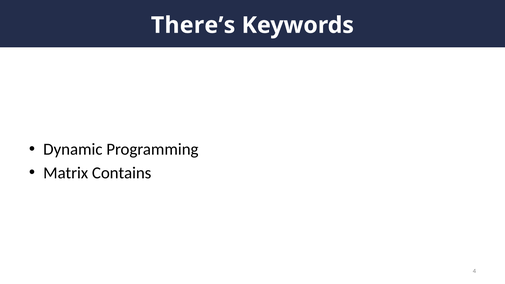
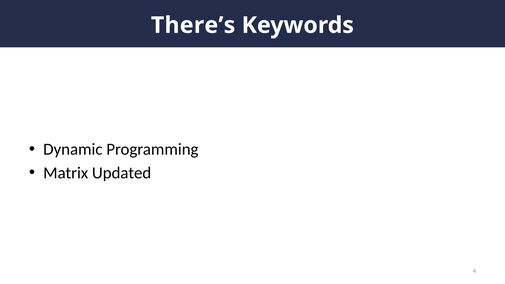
Contains: Contains -> Updated
